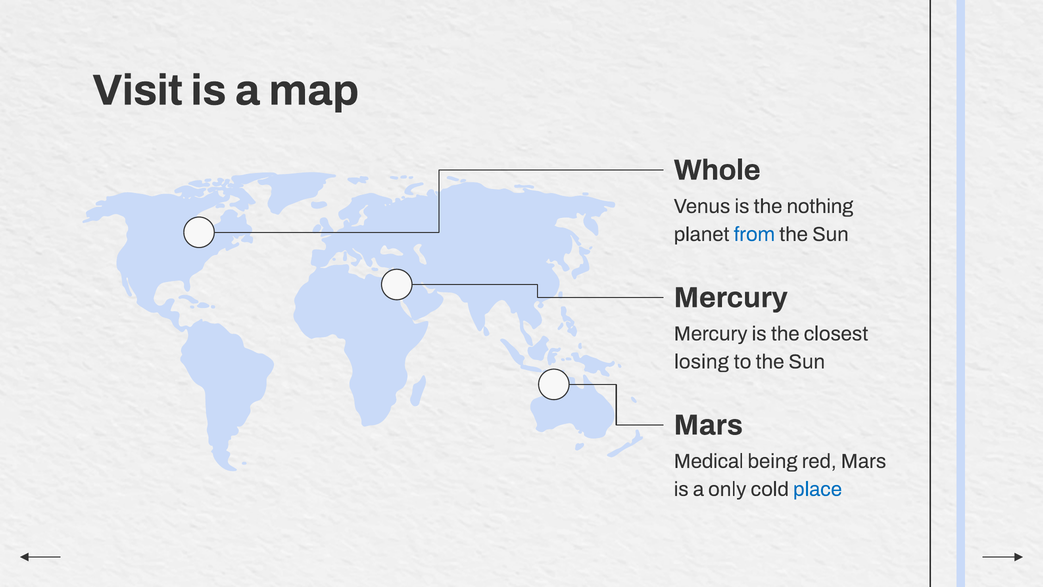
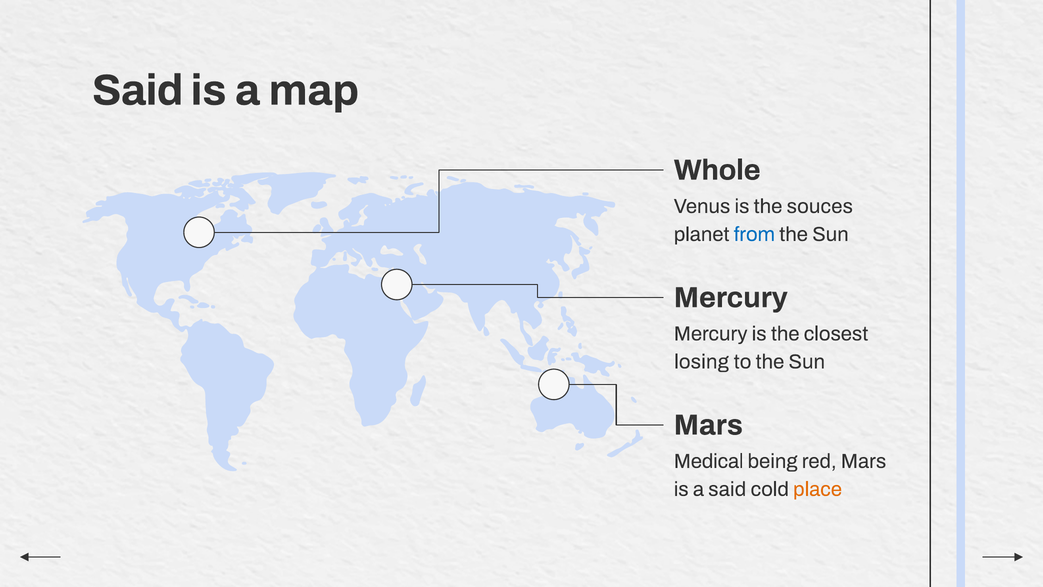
Visit at (138, 90): Visit -> Said
nothing: nothing -> souces
a only: only -> said
place colour: blue -> orange
